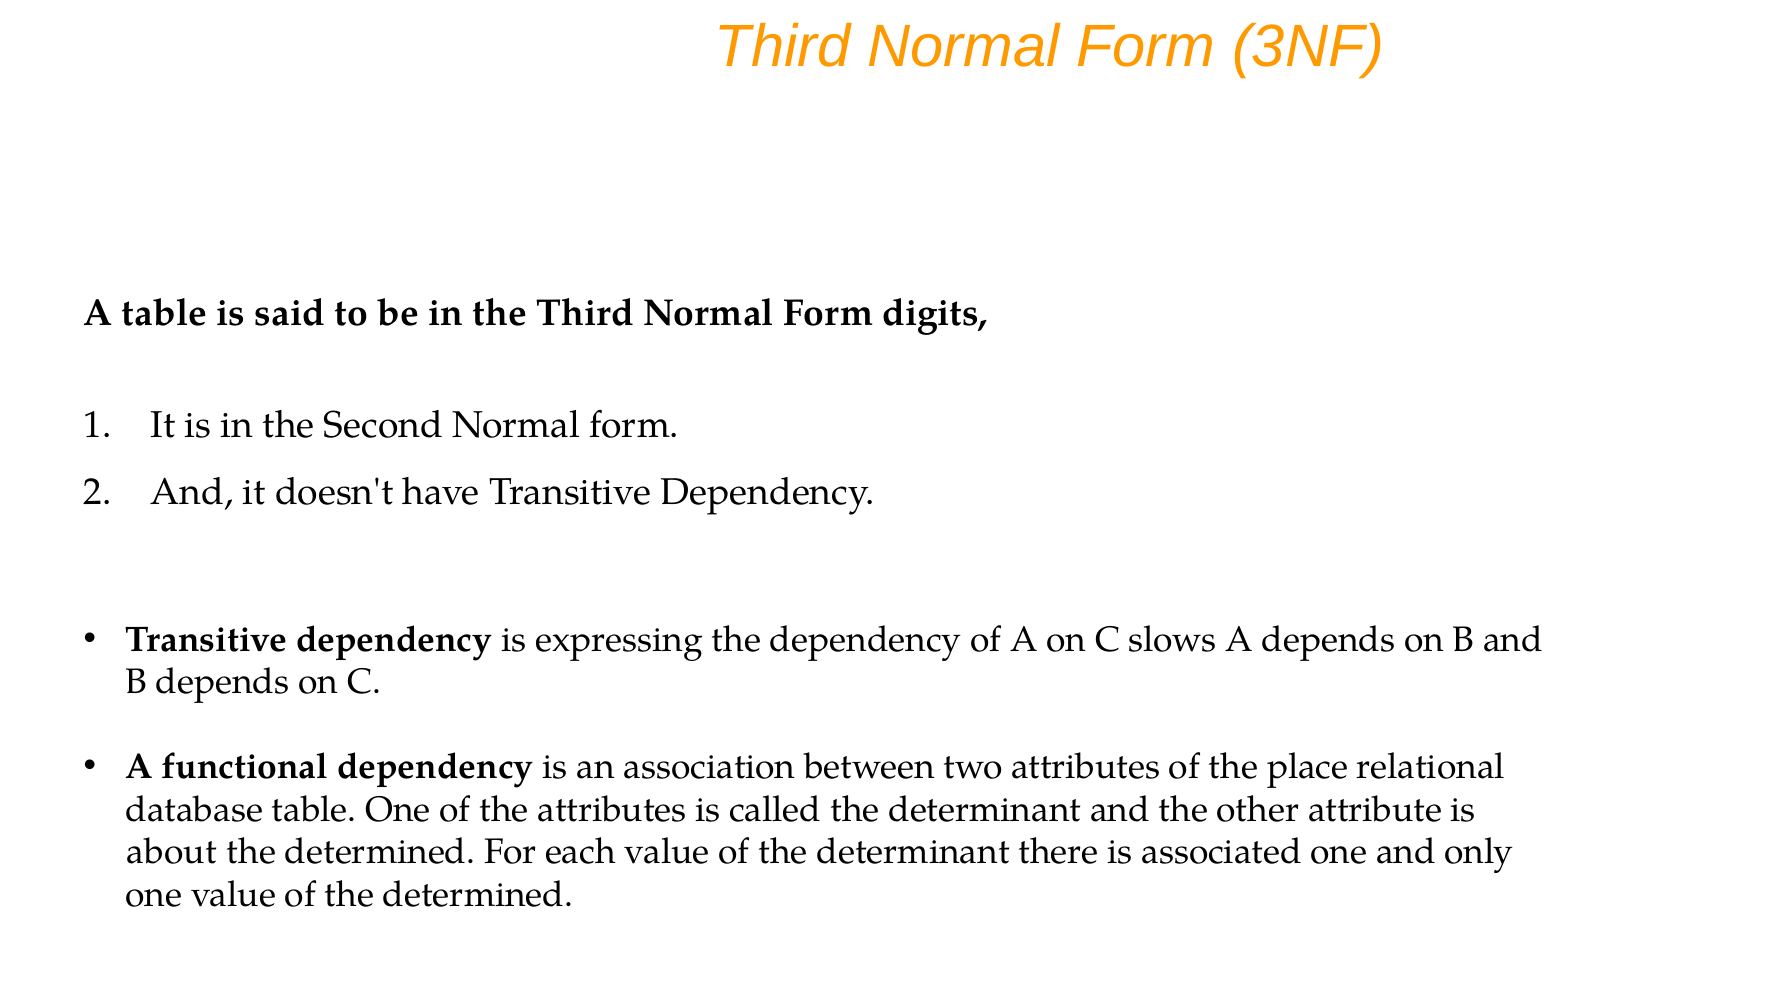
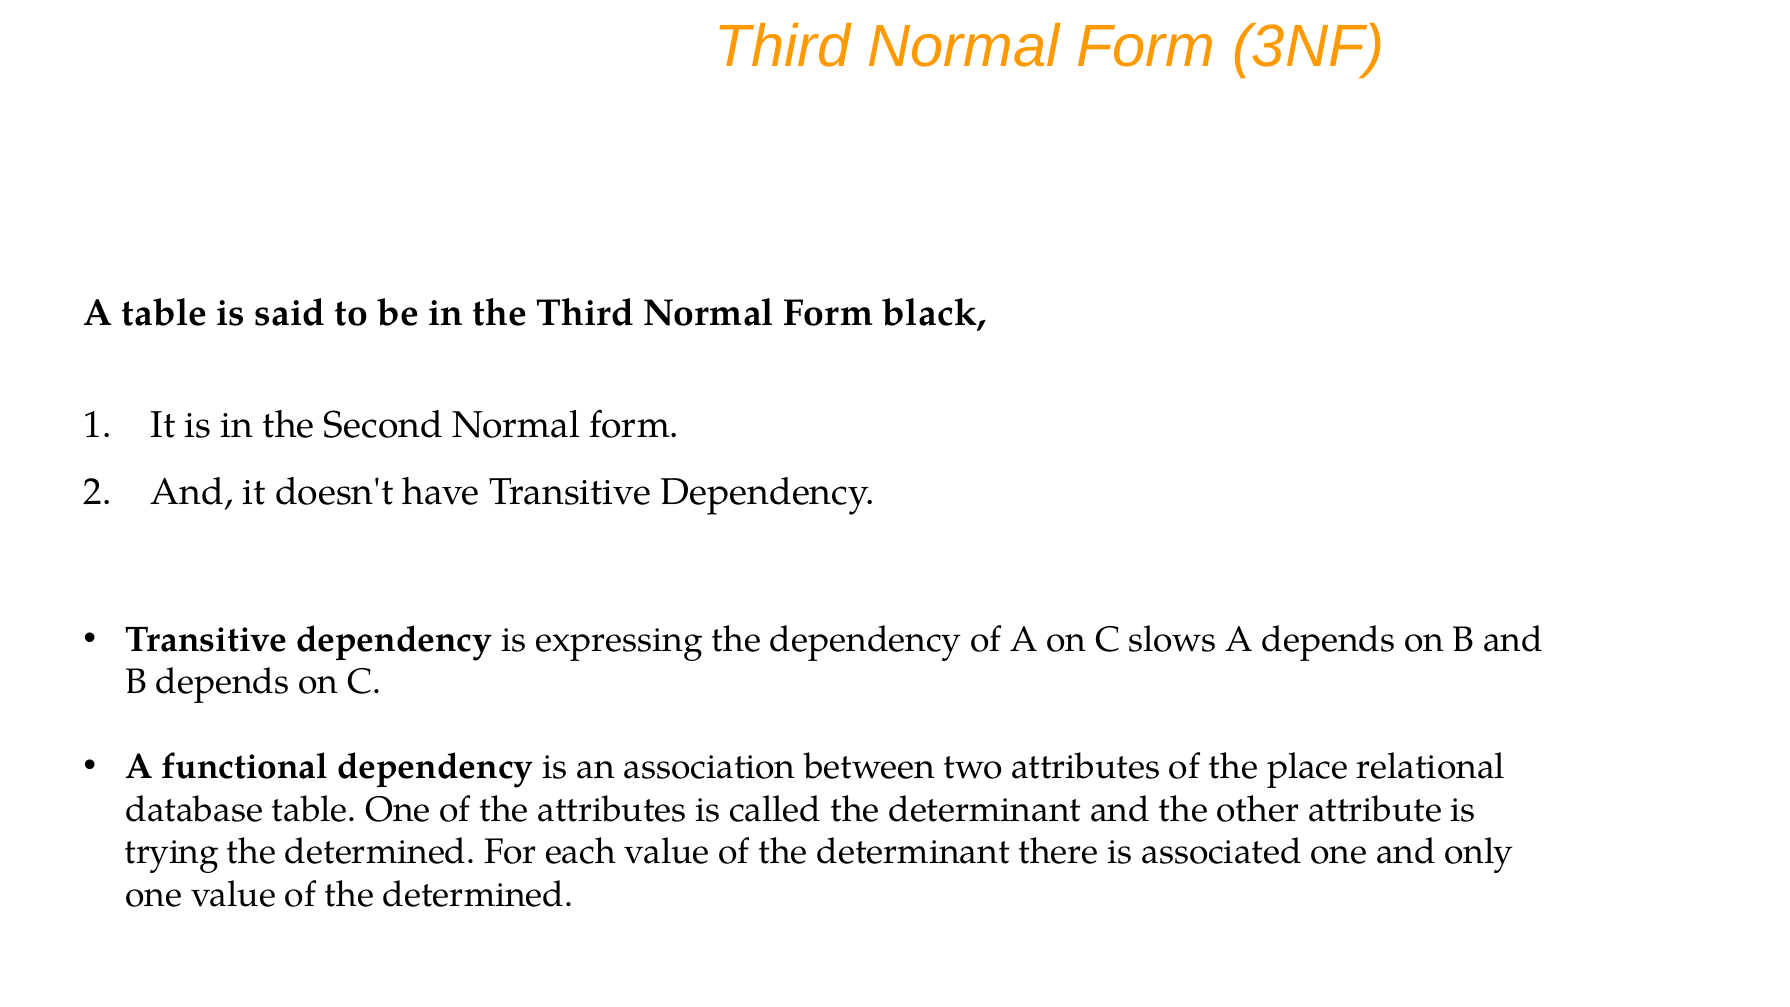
digits: digits -> black
about: about -> trying
